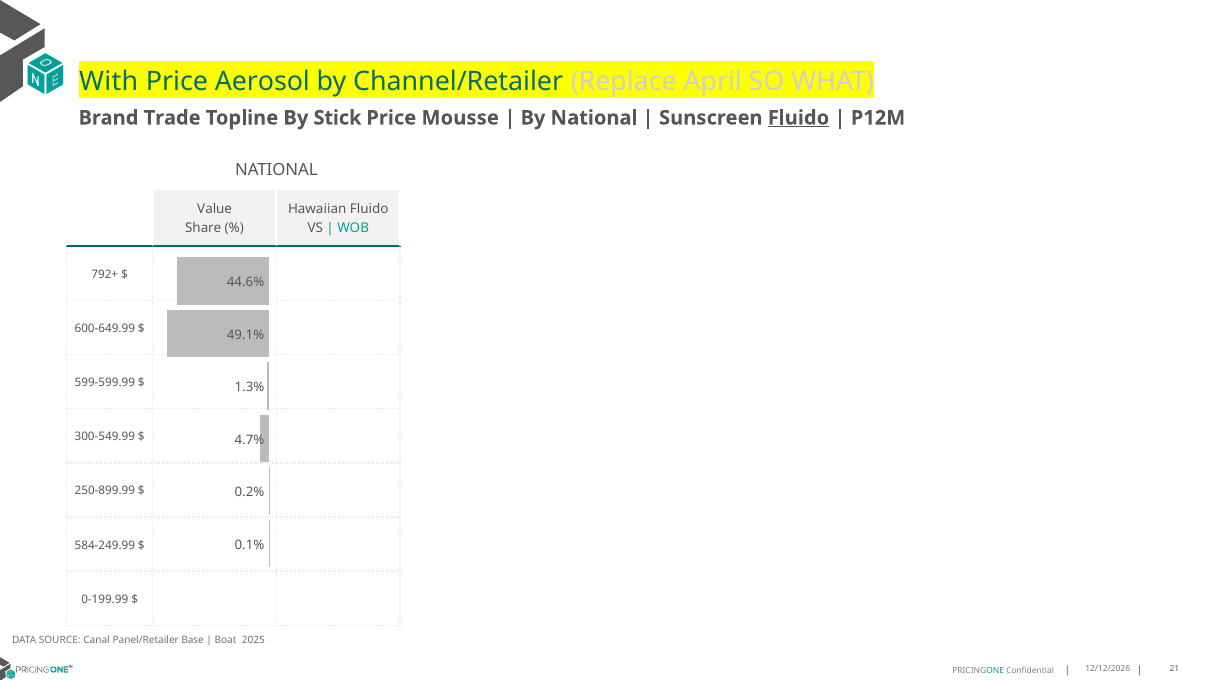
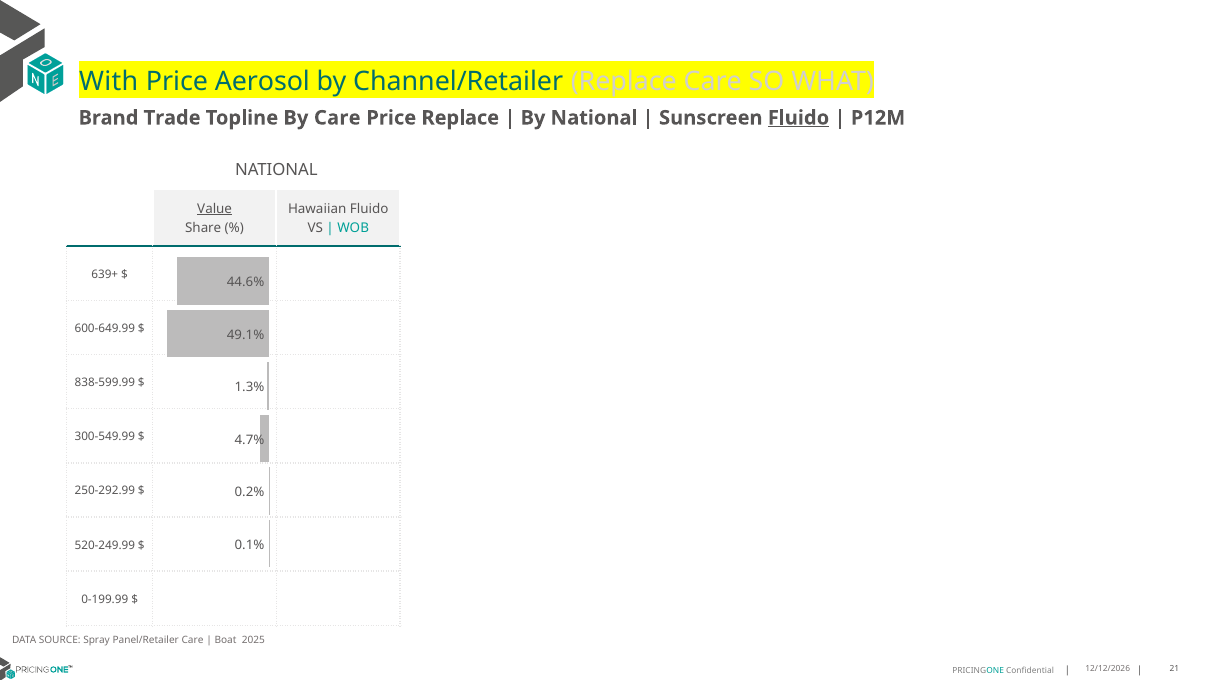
Replace April: April -> Care
By Stick: Stick -> Care
Price Mousse: Mousse -> Replace
Value underline: none -> present
792+: 792+ -> 639+
599-599.99: 599-599.99 -> 838-599.99
250-899.99: 250-899.99 -> 250-292.99
584-249.99: 584-249.99 -> 520-249.99
Canal: Canal -> Spray
Panel/Retailer Base: Base -> Care
